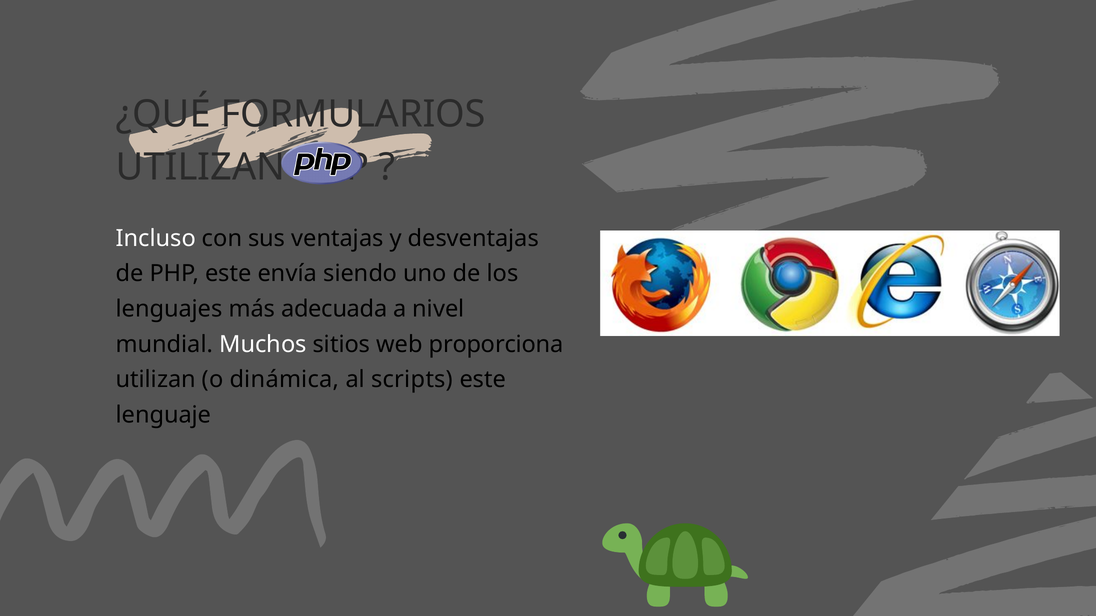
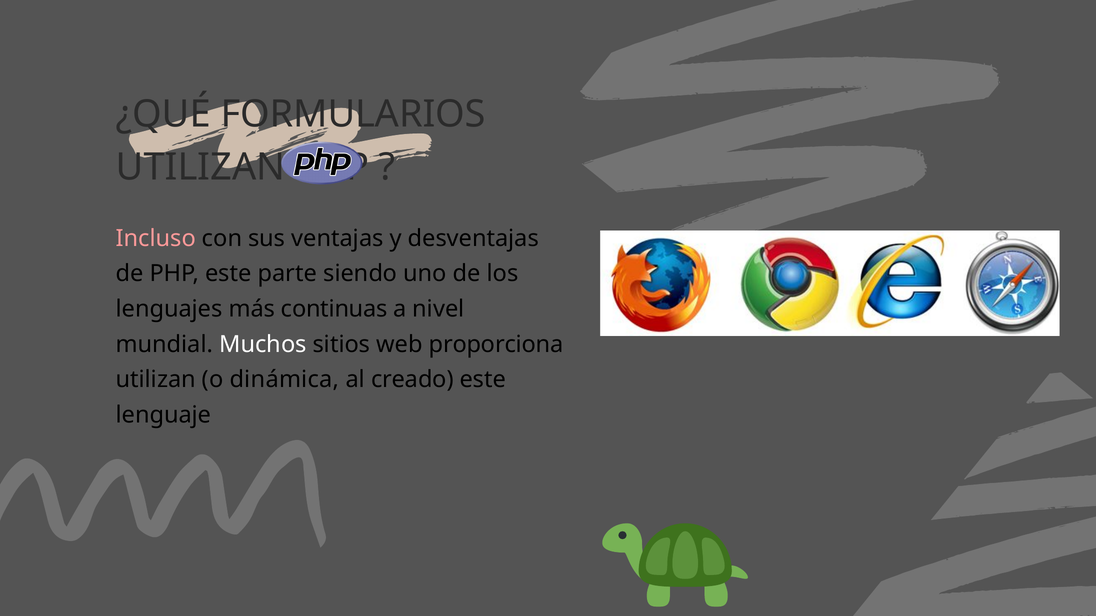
Incluso colour: white -> pink
envía: envía -> parte
adecuada: adecuada -> continuas
scripts: scripts -> creado
